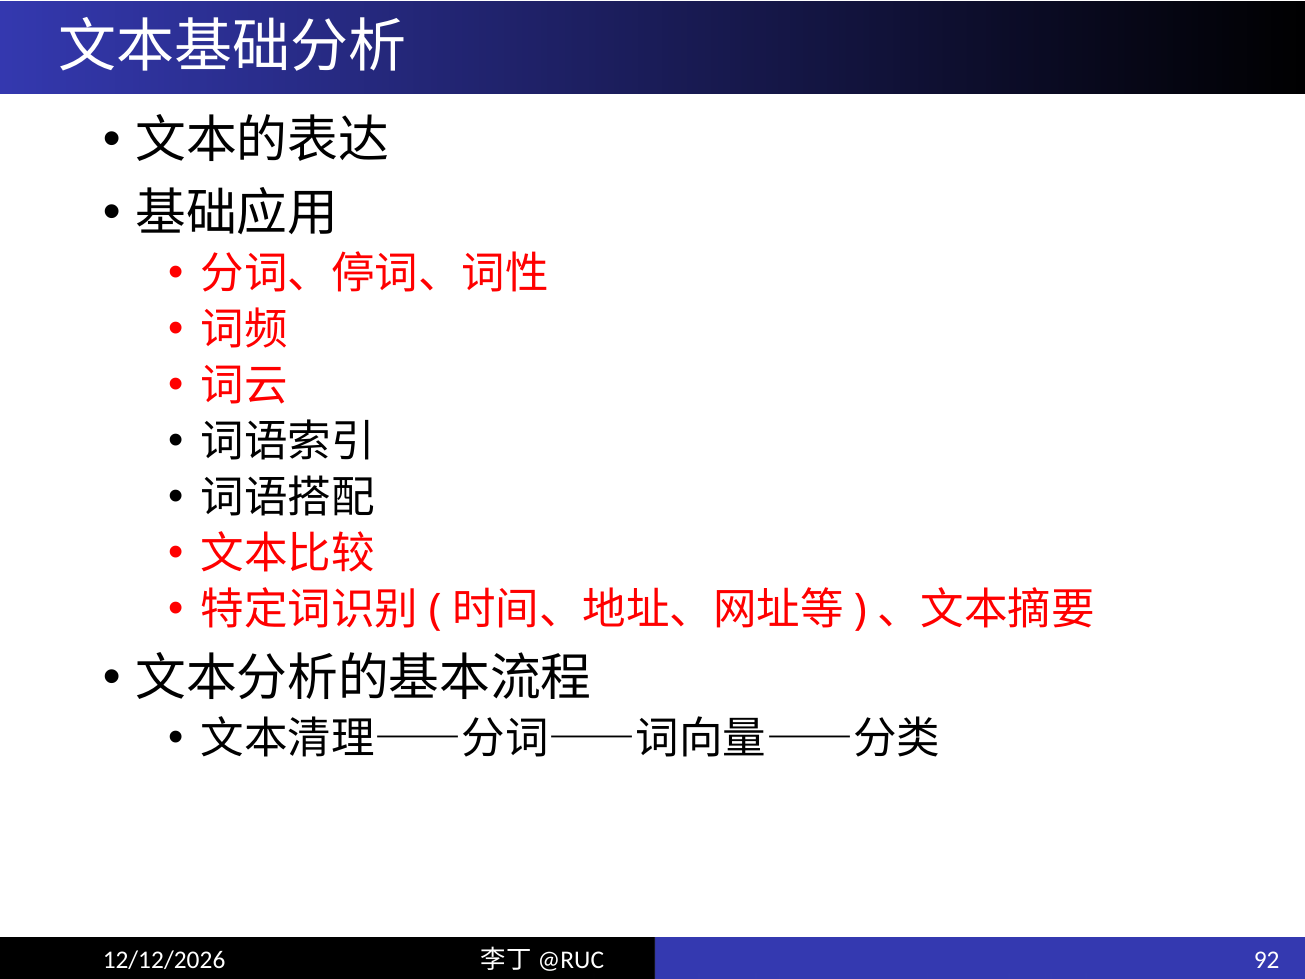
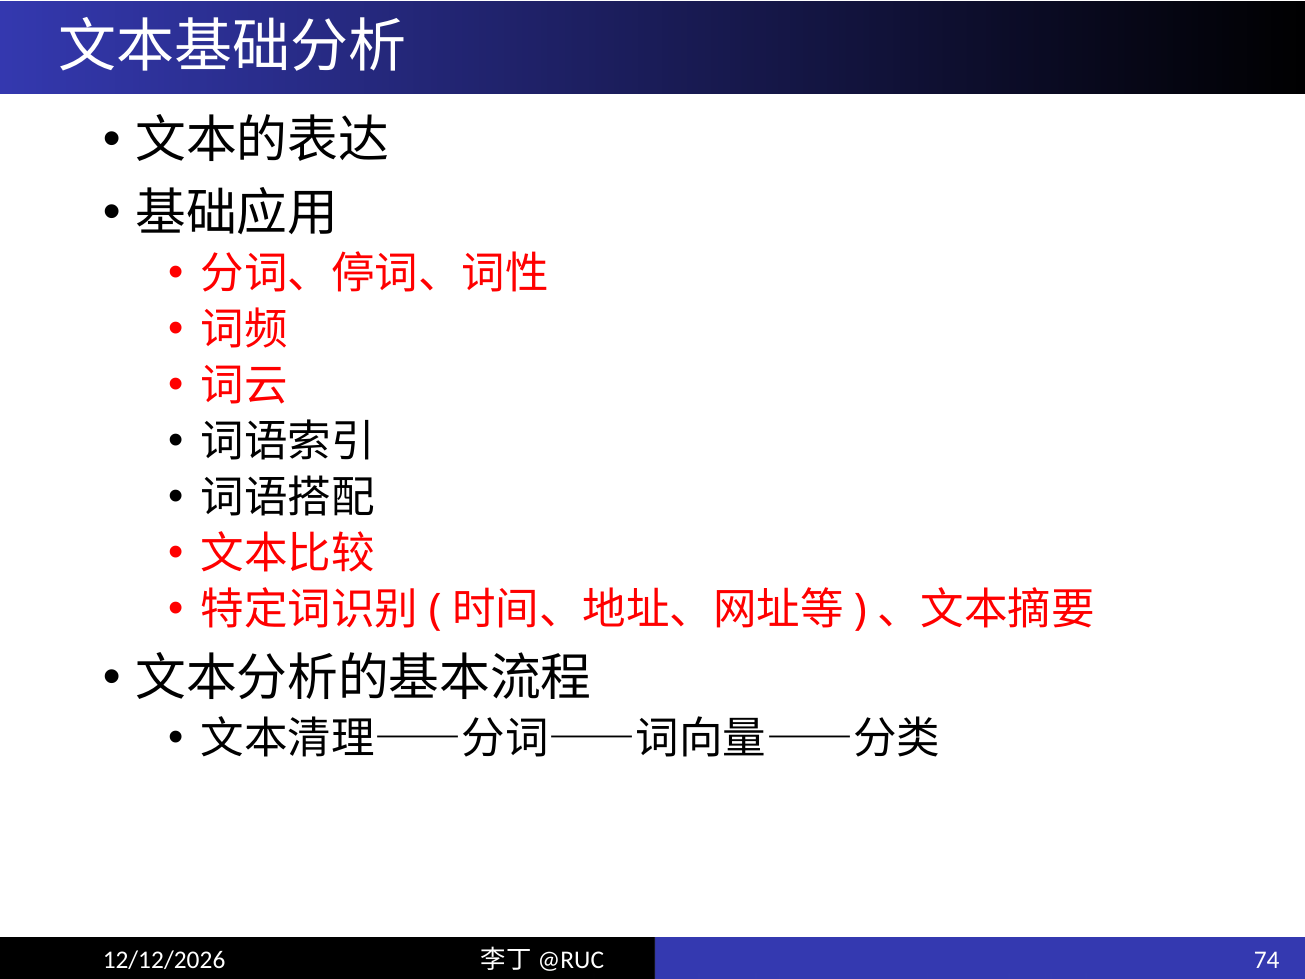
92: 92 -> 74
